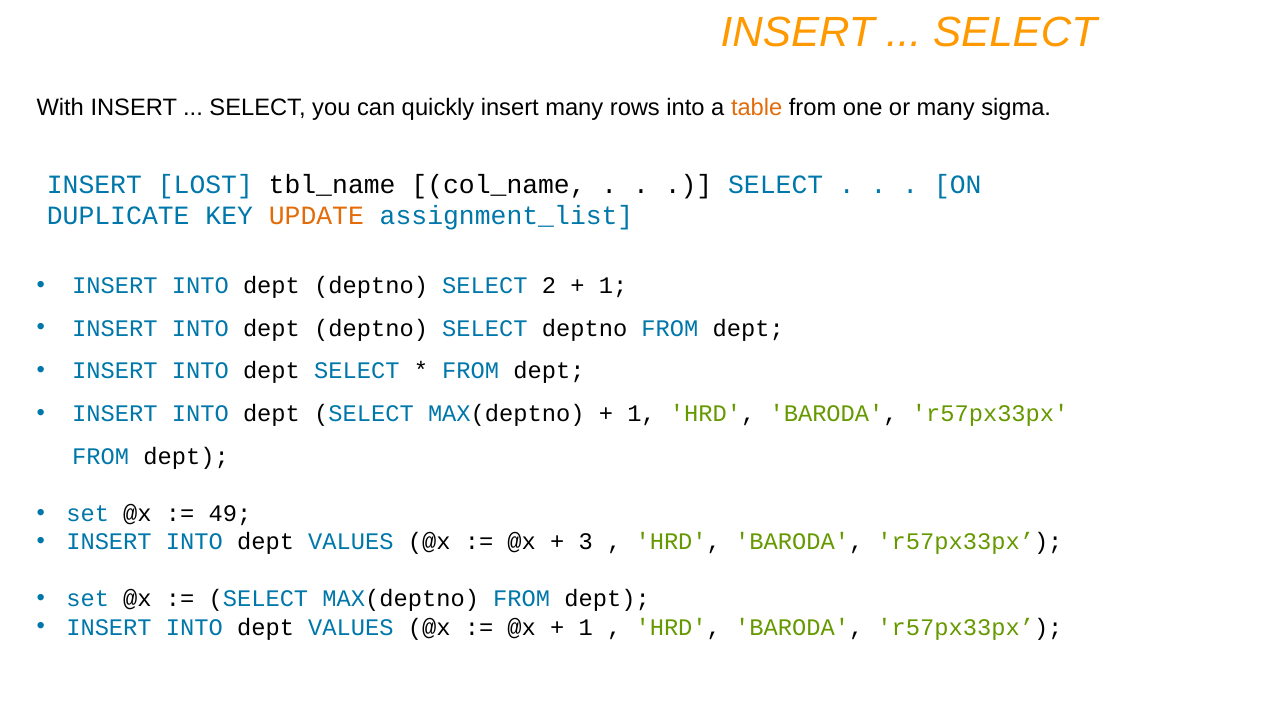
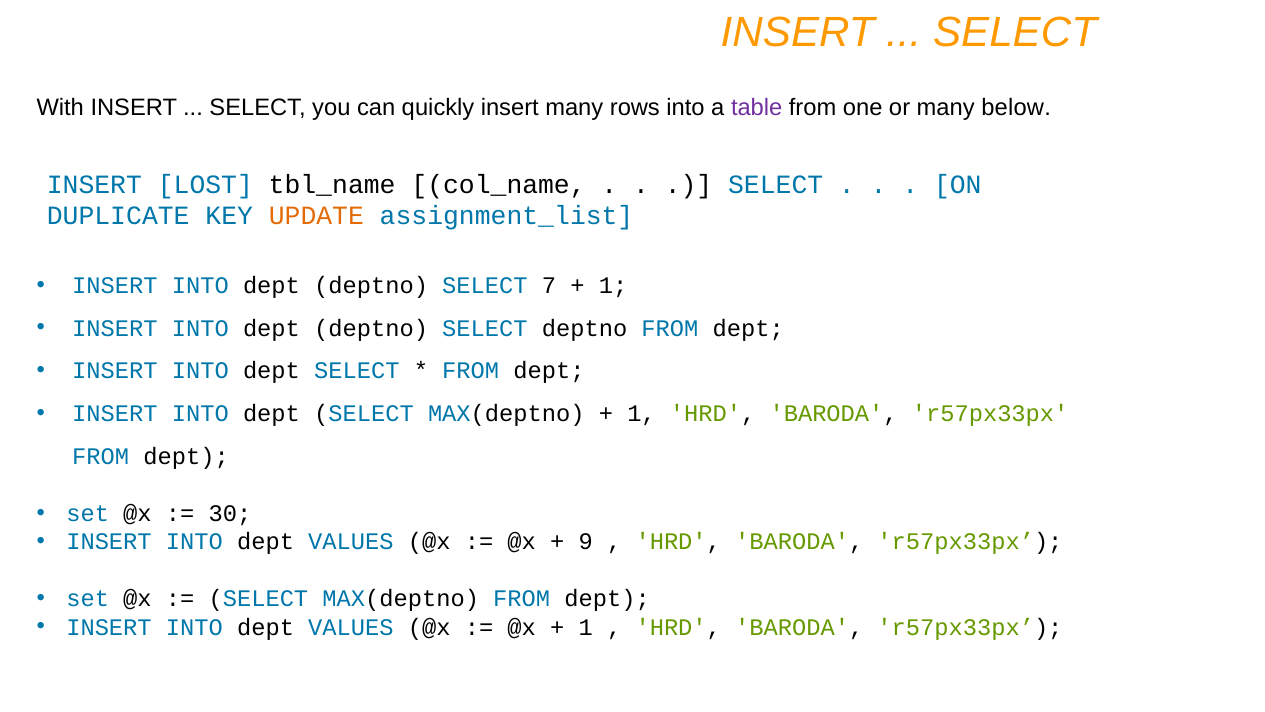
table colour: orange -> purple
sigma: sigma -> below
2: 2 -> 7
49: 49 -> 30
3: 3 -> 9
